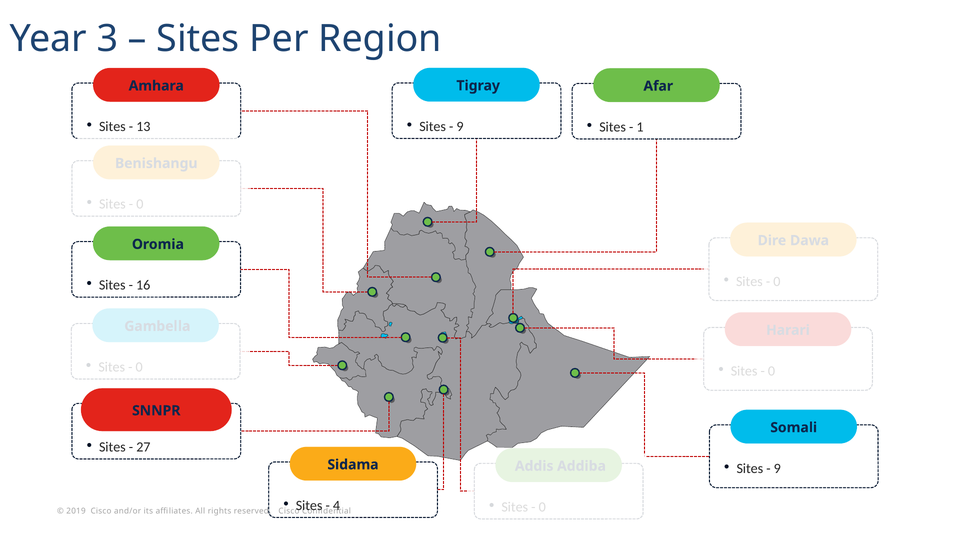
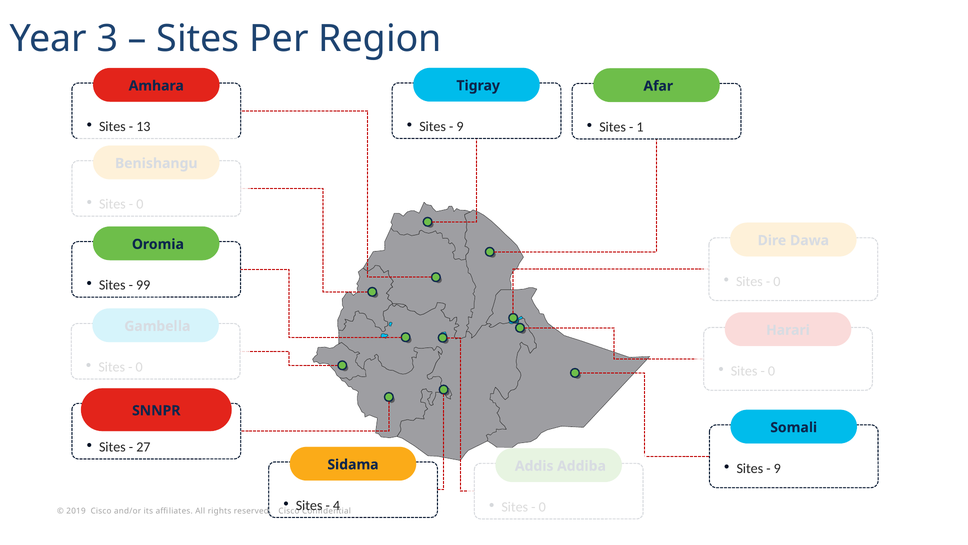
16: 16 -> 99
